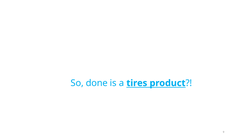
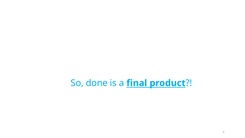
tires: tires -> final
